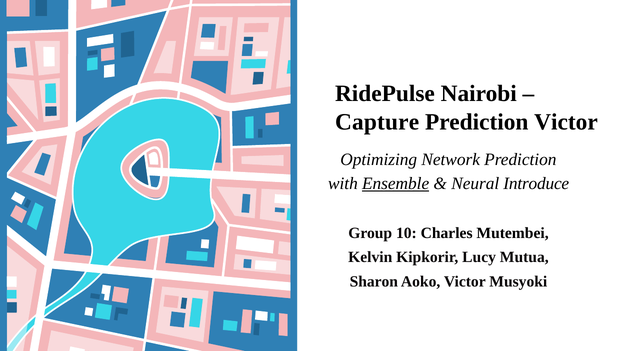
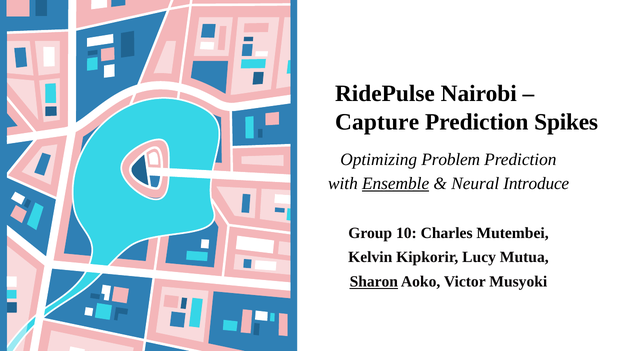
Prediction Victor: Victor -> Spikes
Network: Network -> Problem
Sharon underline: none -> present
